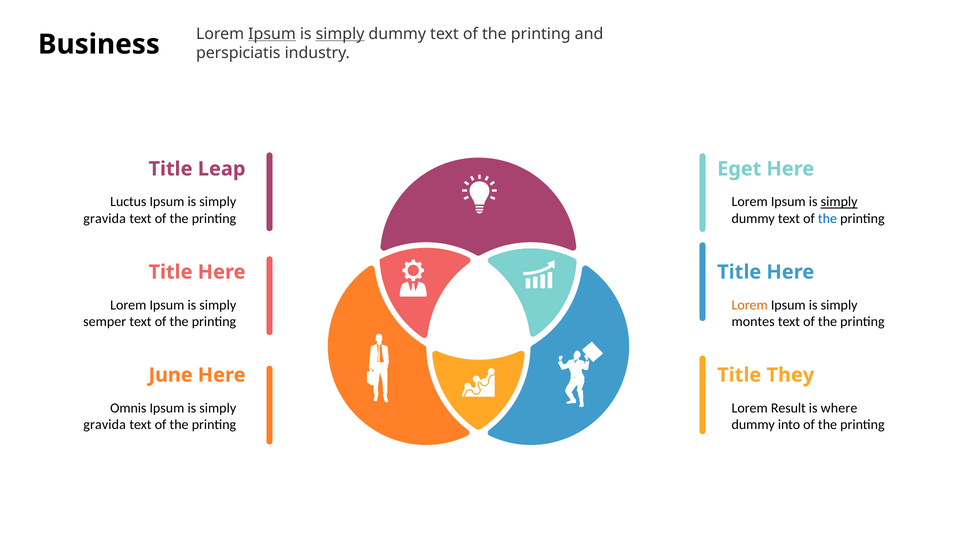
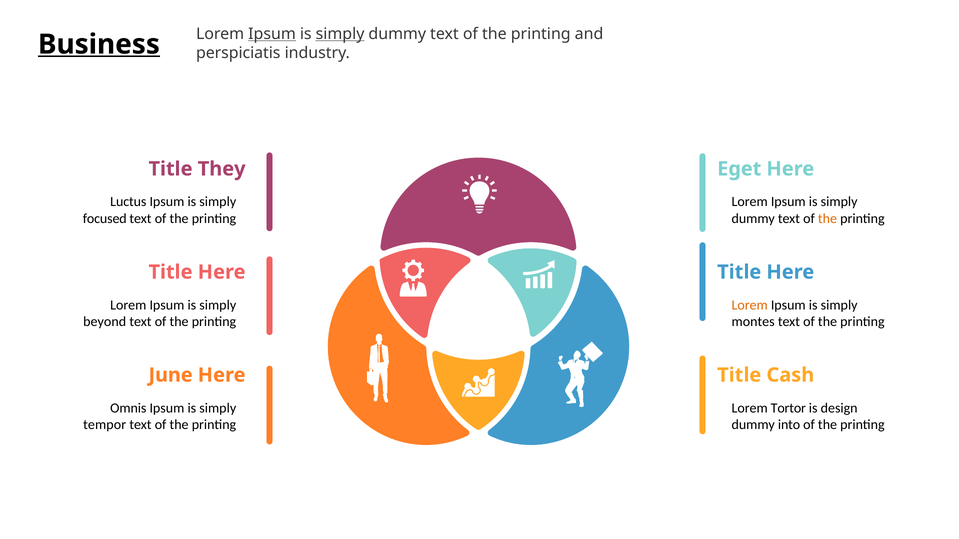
Business underline: none -> present
Leap: Leap -> They
simply at (839, 202) underline: present -> none
gravida at (105, 219): gravida -> focused
the at (827, 219) colour: blue -> orange
semper: semper -> beyond
They: They -> Cash
Result: Result -> Tortor
where: where -> design
gravida at (105, 425): gravida -> tempor
